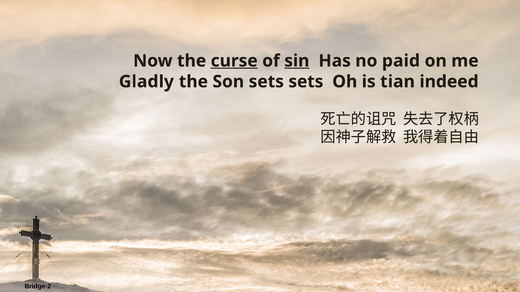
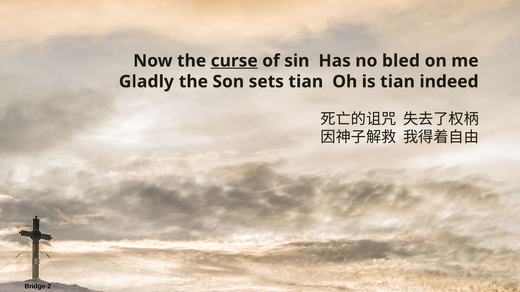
sin underline: present -> none
paid: paid -> bled
sets sets: sets -> tian
